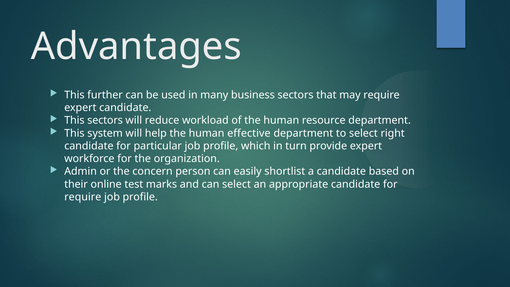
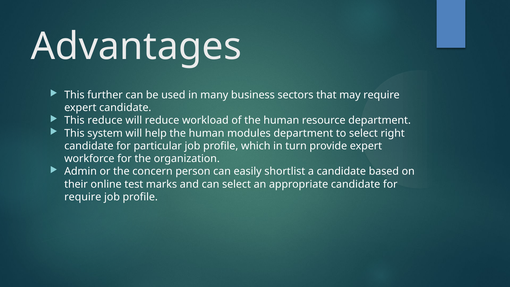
This sectors: sectors -> reduce
effective: effective -> modules
